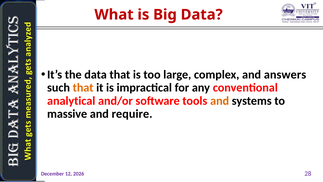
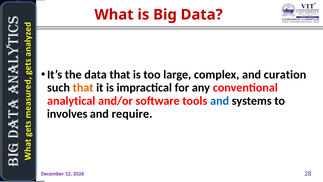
answers: answers -> curation
and at (220, 101) colour: orange -> blue
massive: massive -> involves
